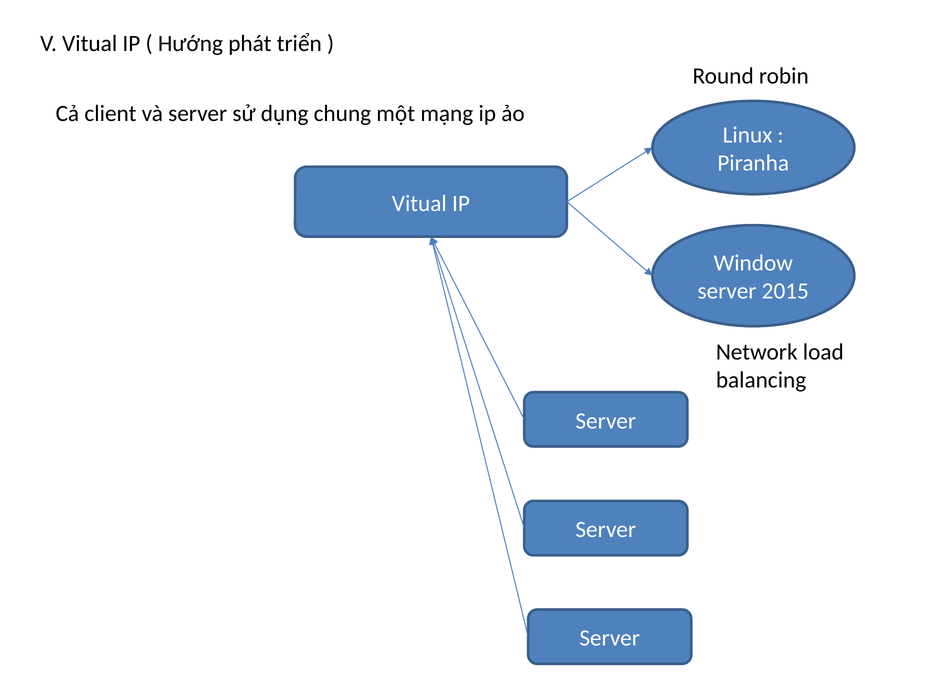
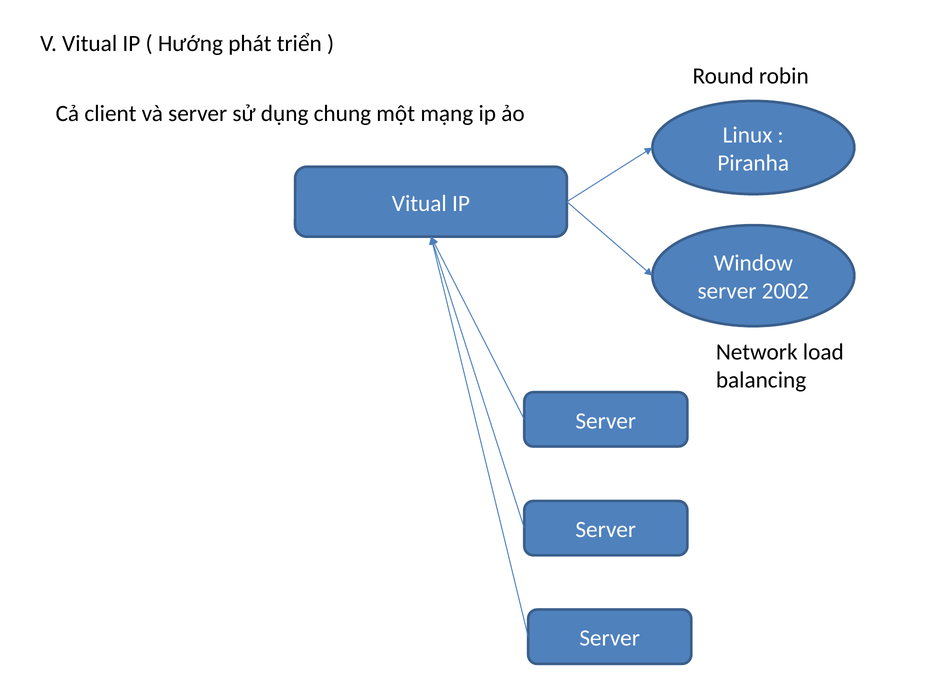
2015: 2015 -> 2002
